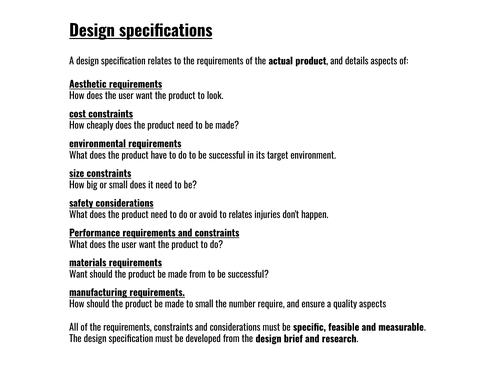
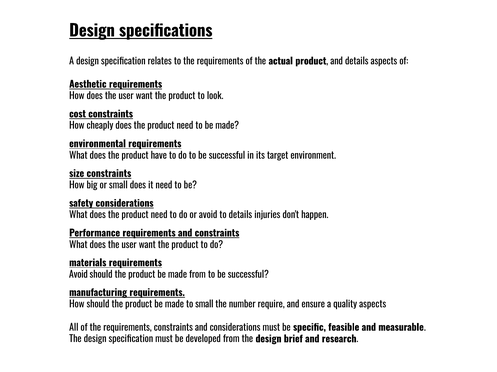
to relates: relates -> details
Want at (78, 275): Want -> Avoid
